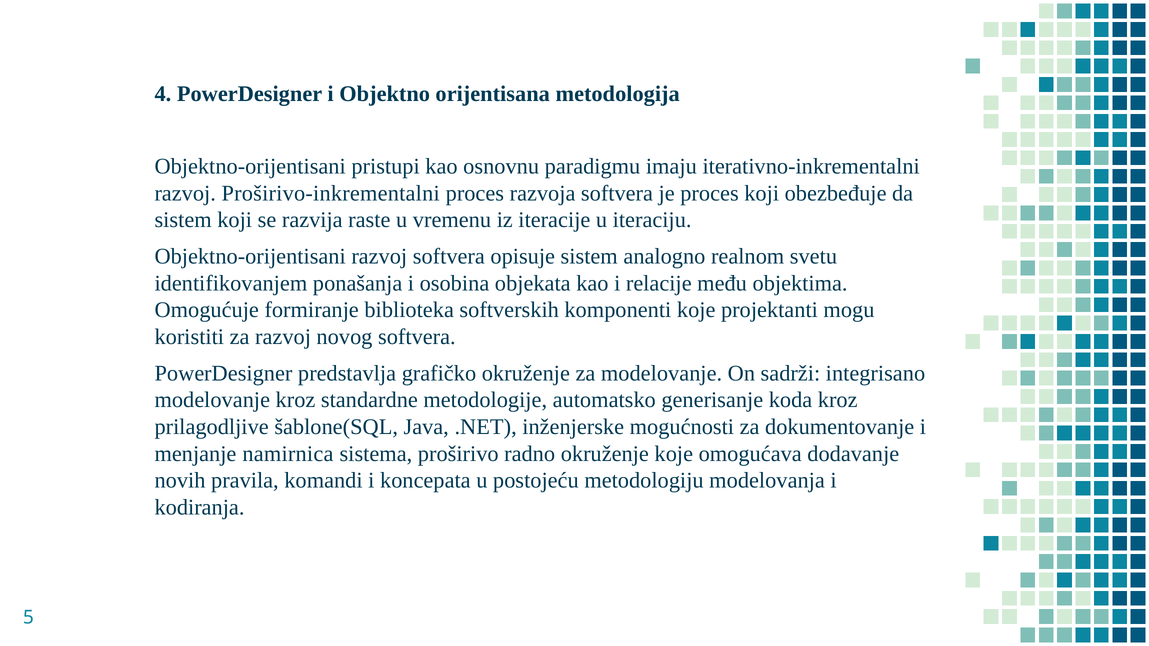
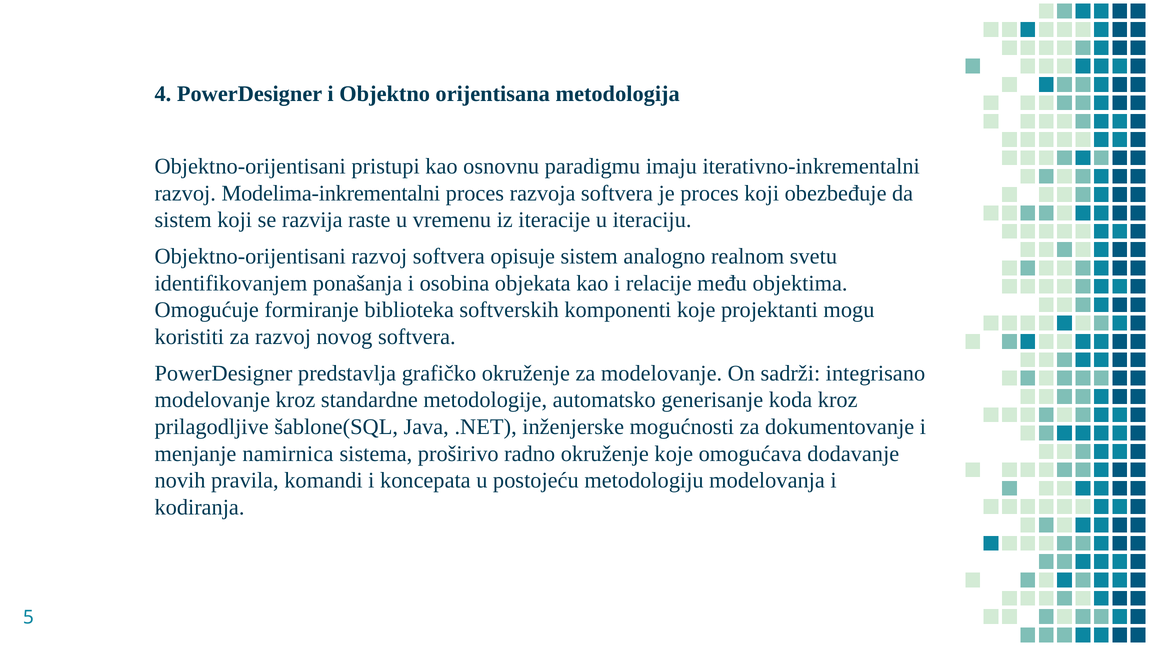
Proširivo-inkrementalni: Proširivo-inkrementalni -> Modelima-inkrementalni
